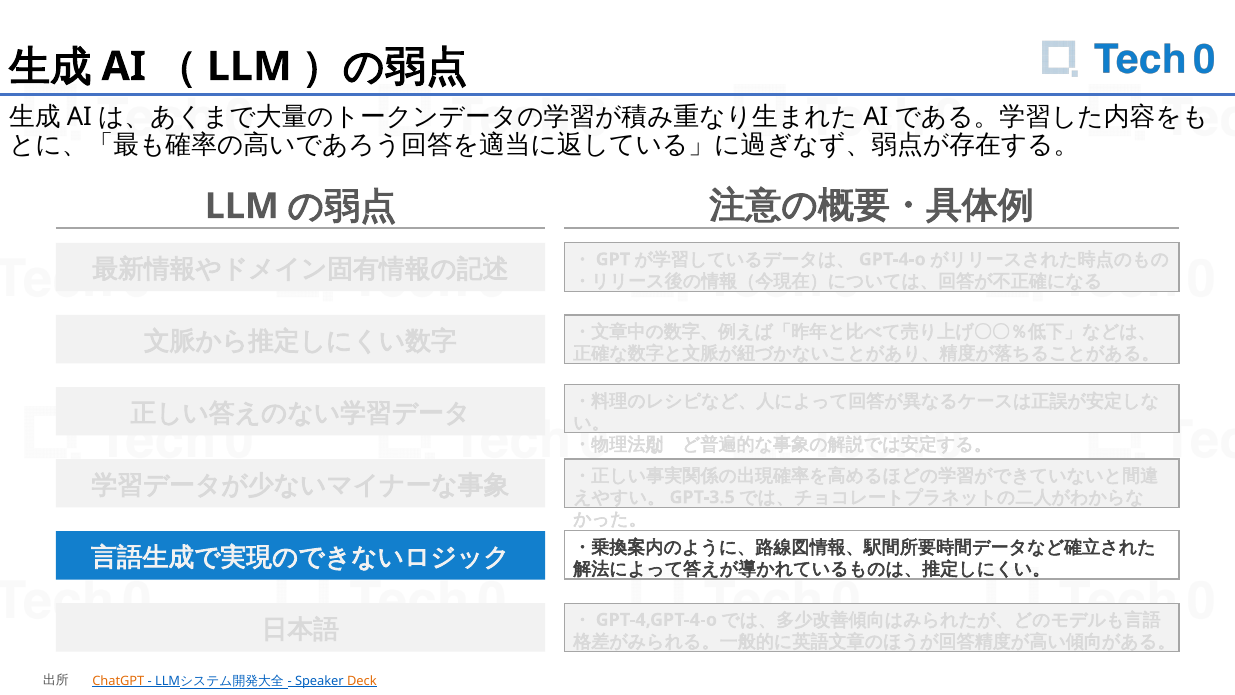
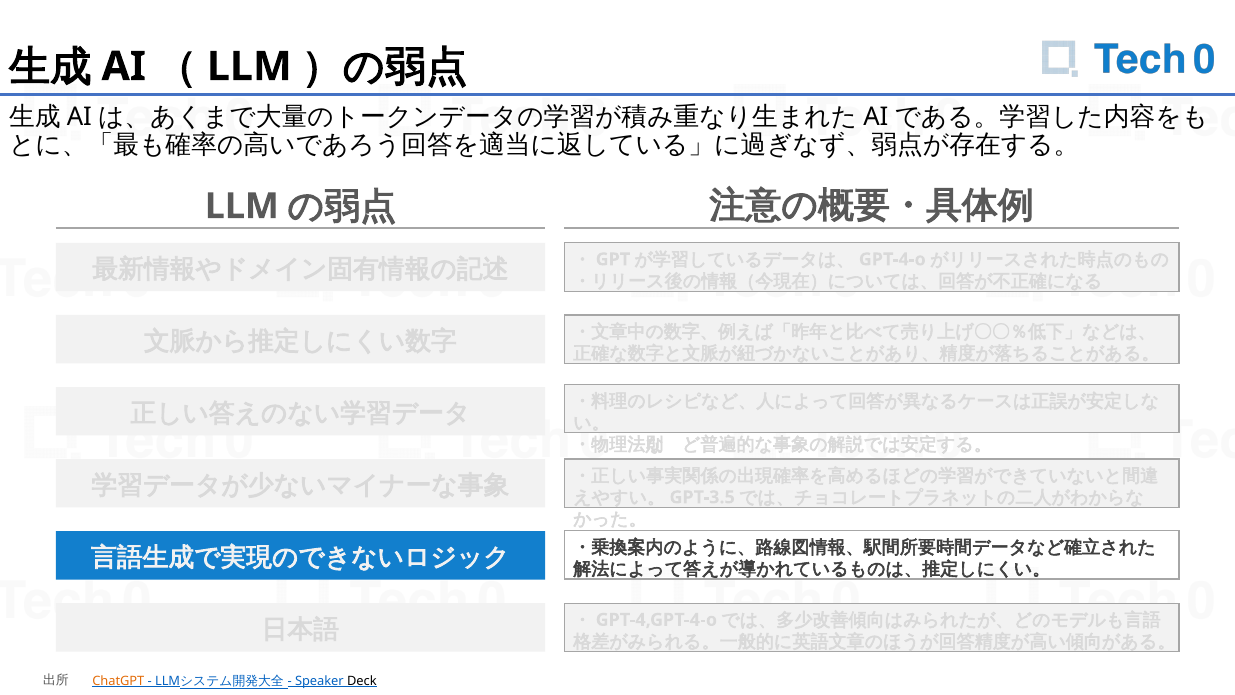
Deck colour: orange -> black
